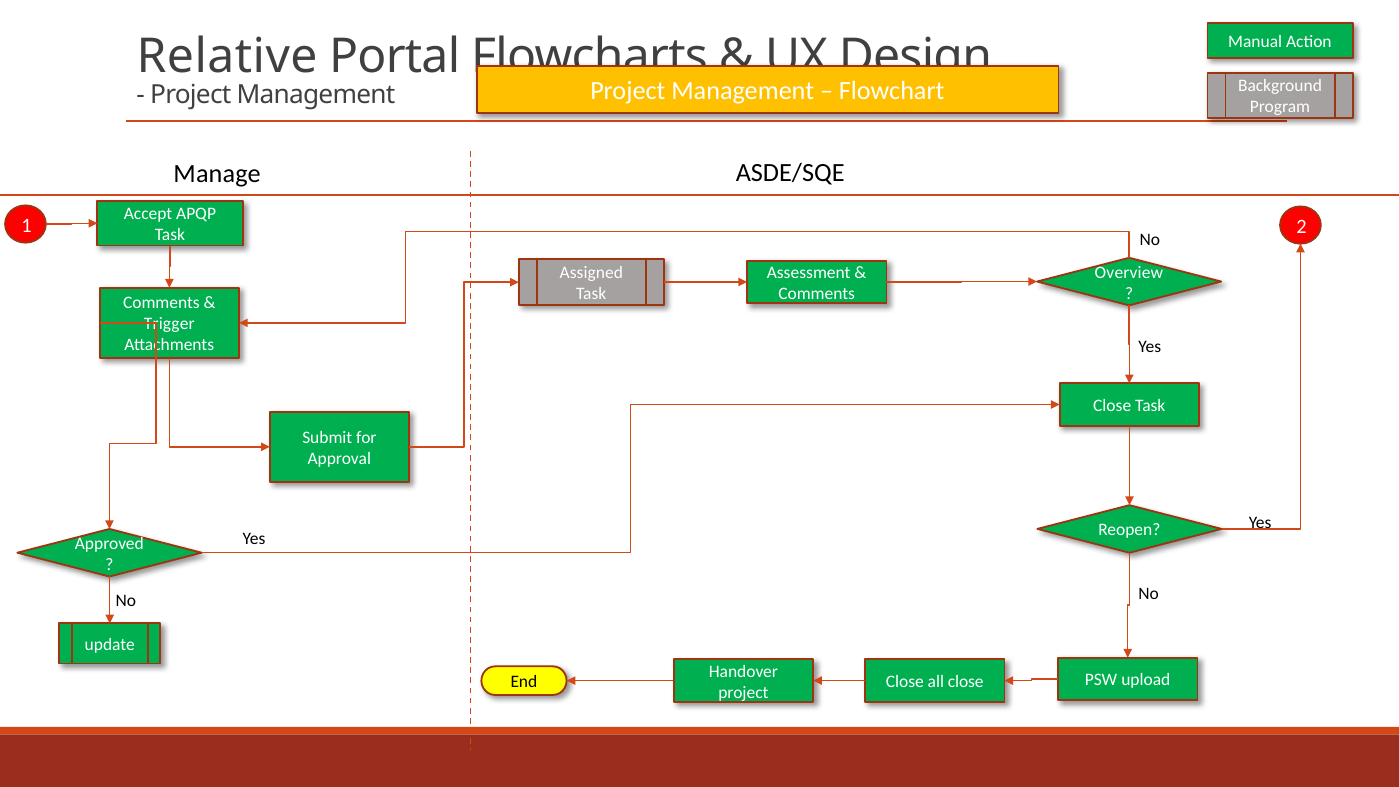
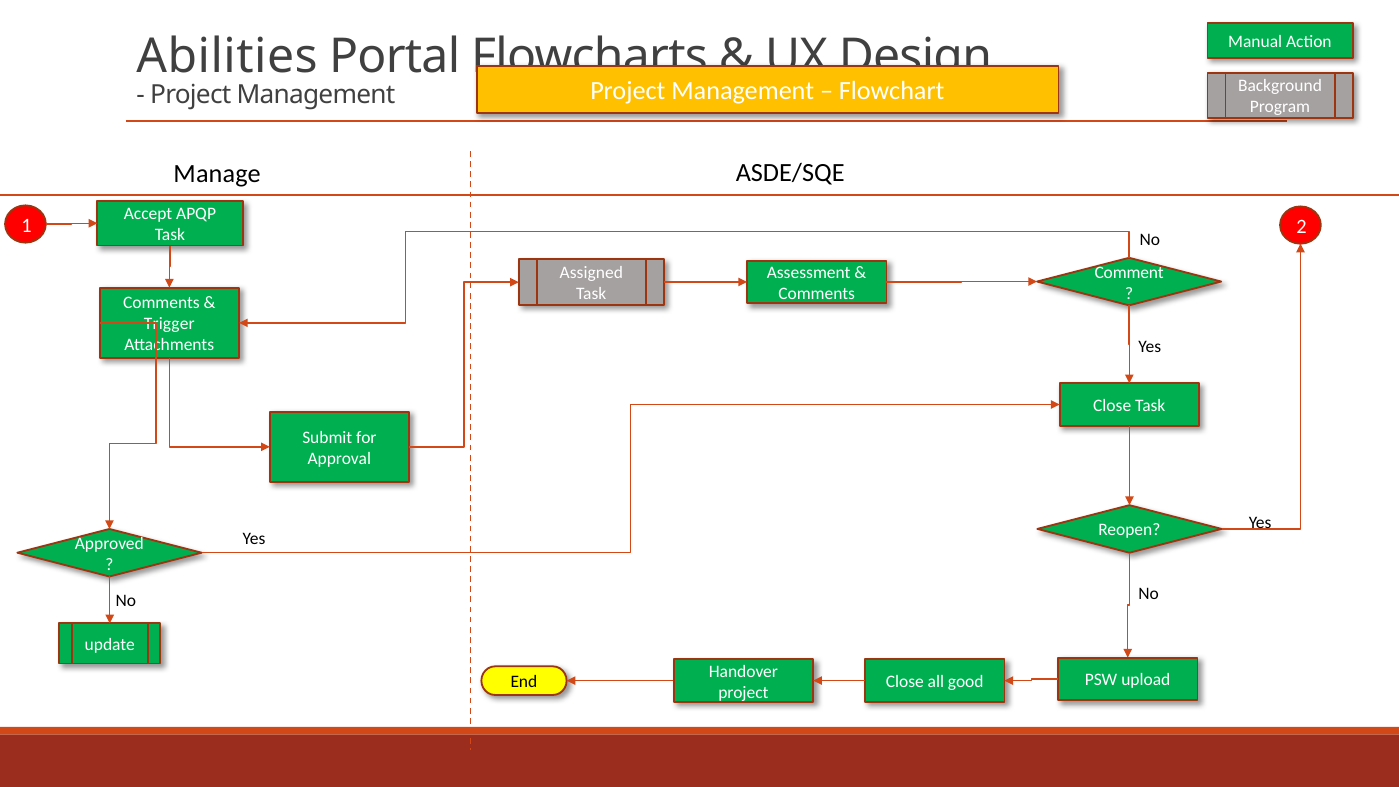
Relative: Relative -> Abilities
Overview: Overview -> Comment
all close: close -> good
